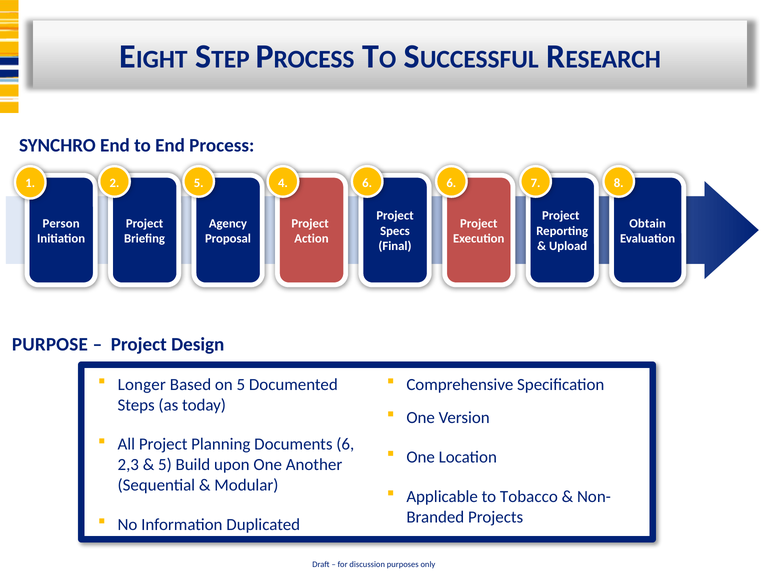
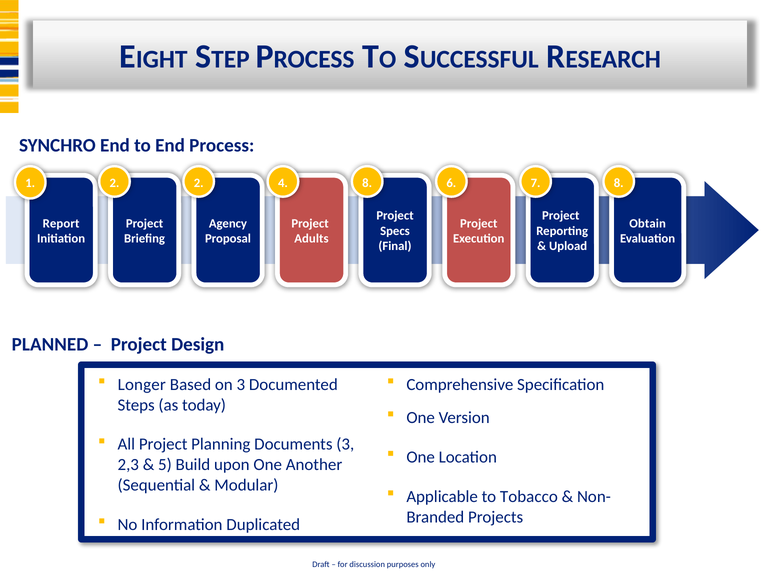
2 5: 5 -> 2
4 6: 6 -> 8
Person: Person -> Report
Action: Action -> Adults
PURPOSE: PURPOSE -> PLANNED
on 5: 5 -> 3
Documents 6: 6 -> 3
